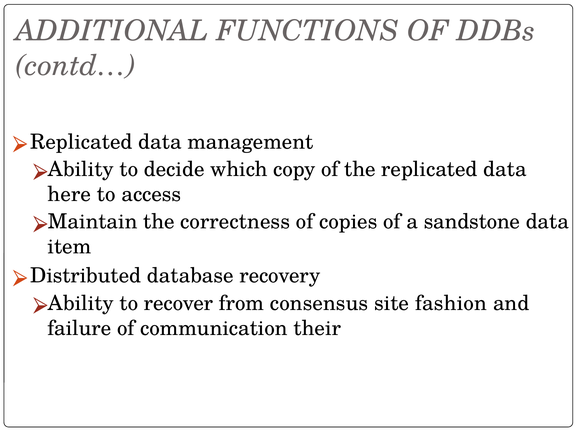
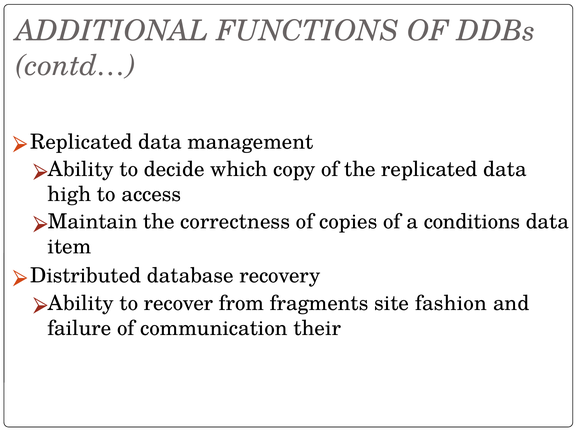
here: here -> high
sandstone: sandstone -> conditions
consensus: consensus -> fragments
